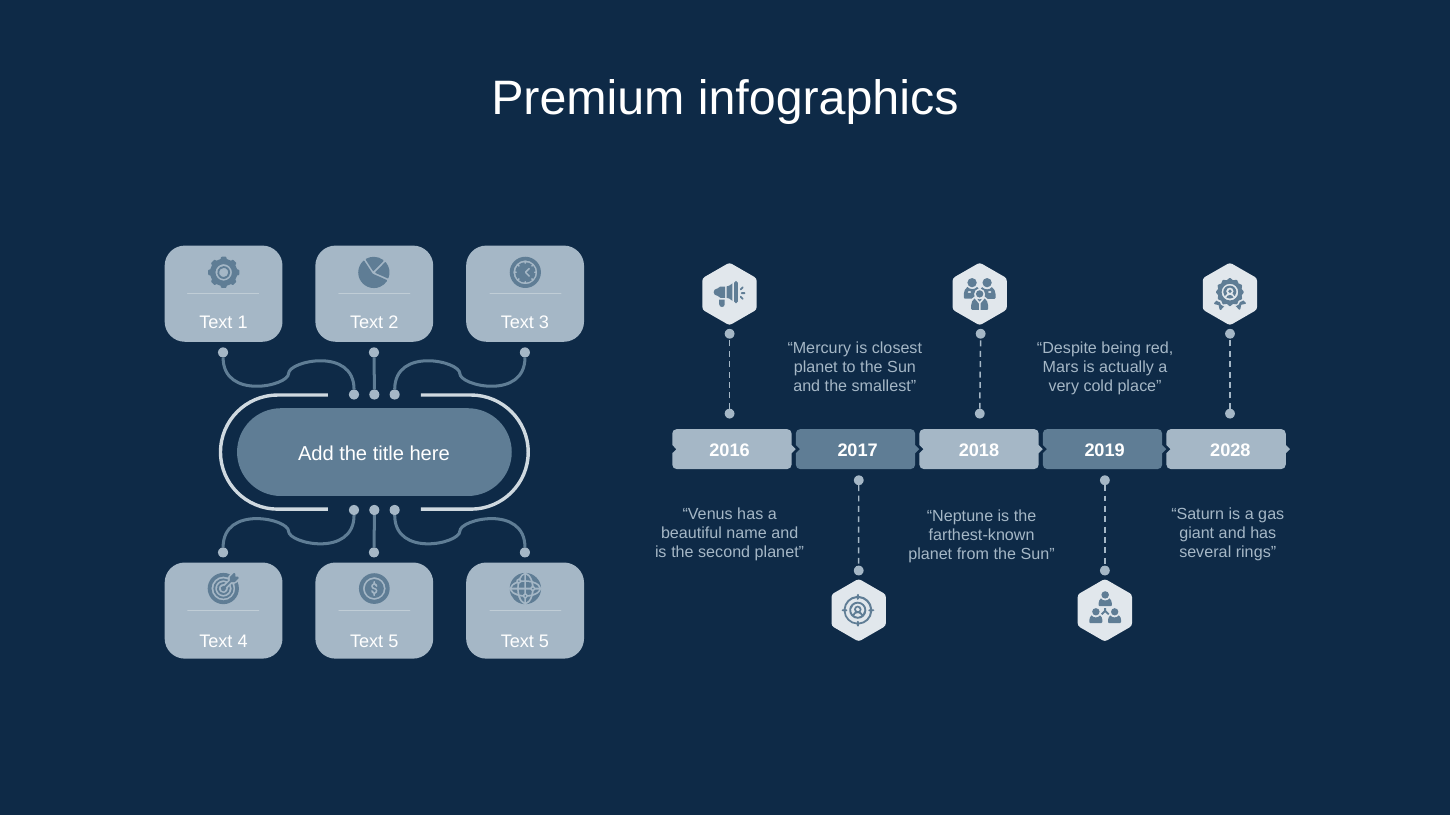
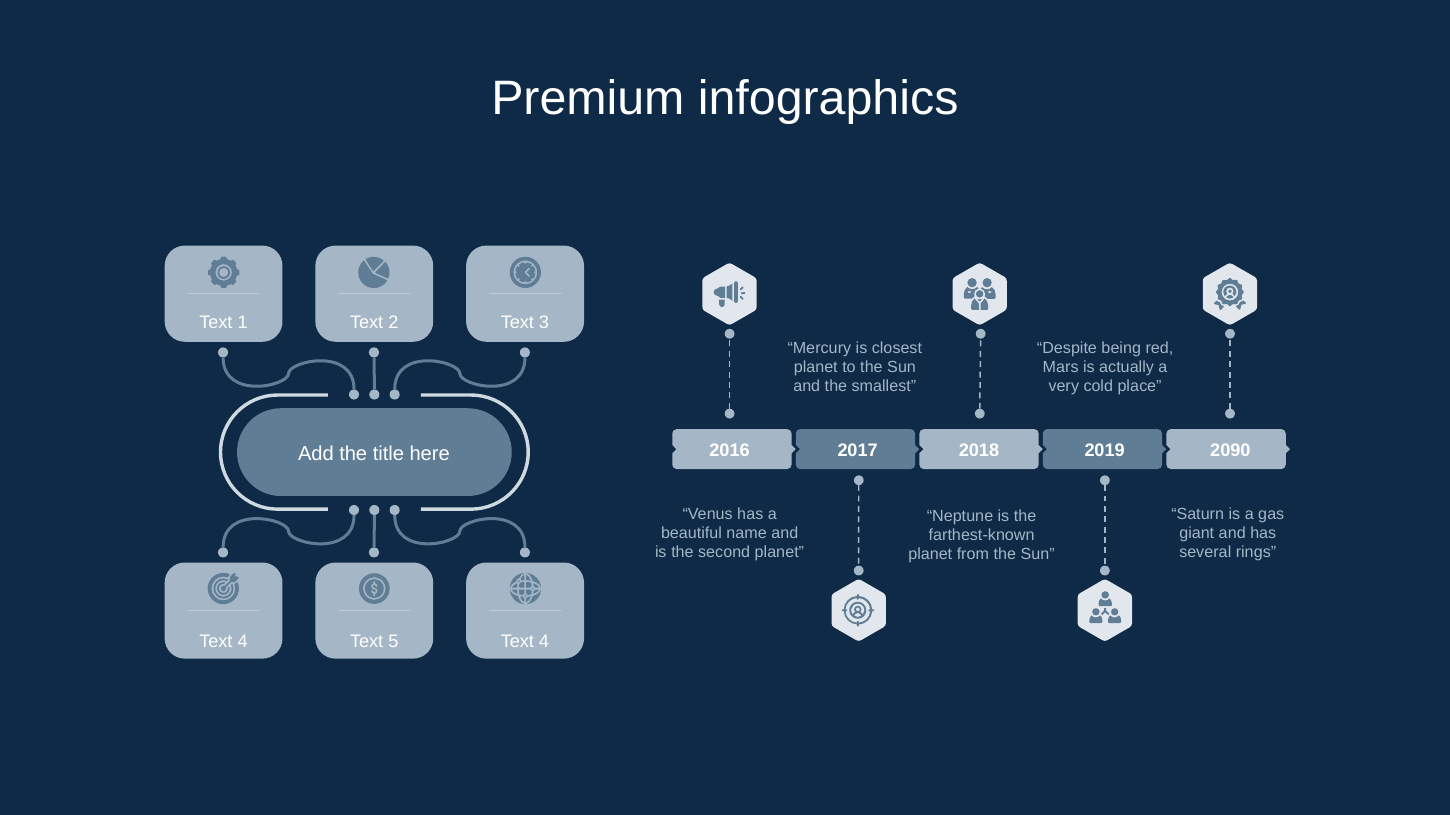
2028: 2028 -> 2090
5 Text 5: 5 -> 4
